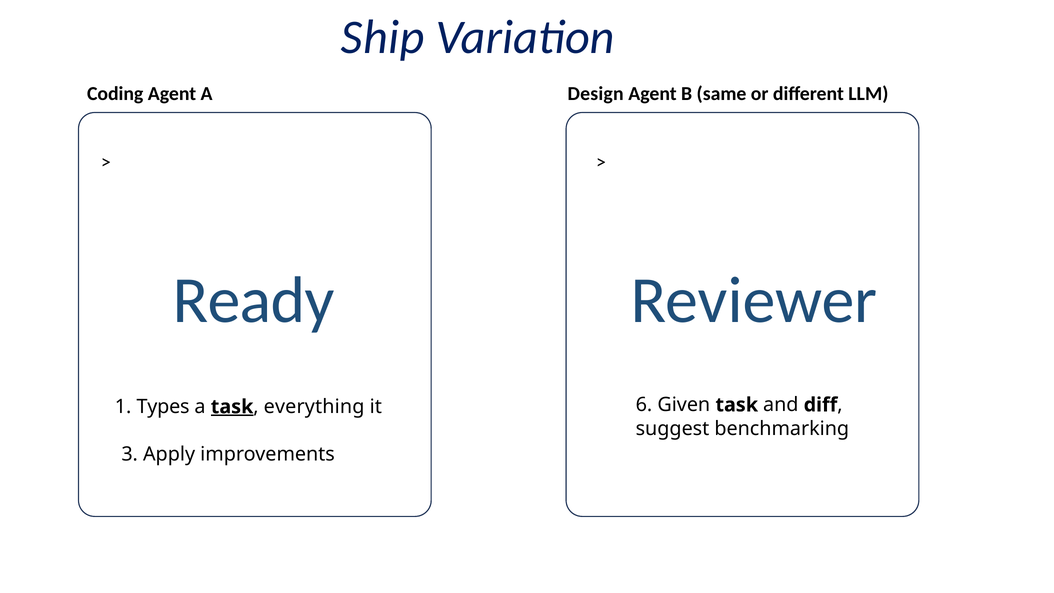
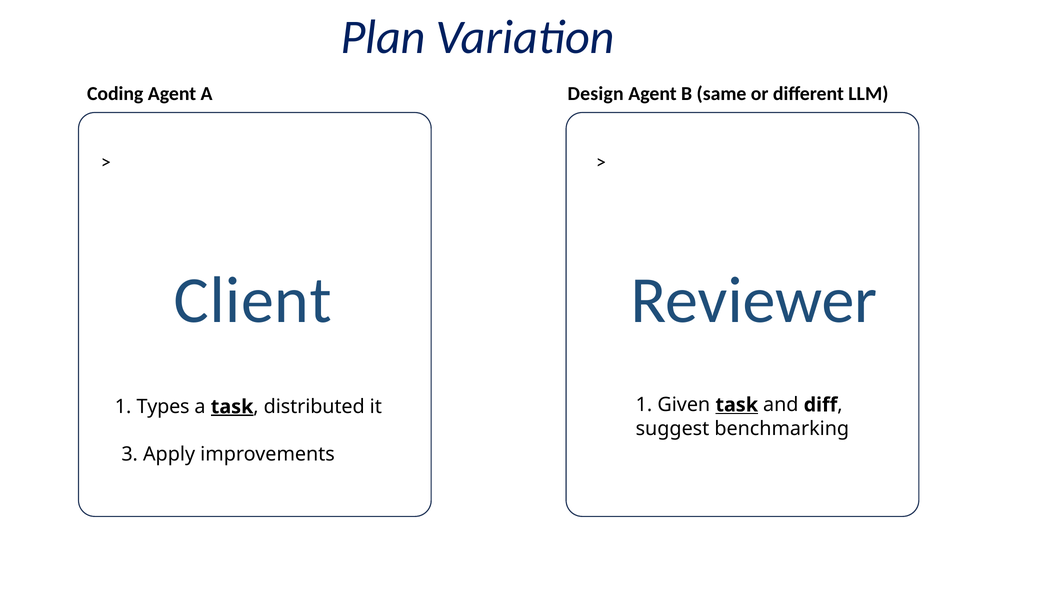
Ship: Ship -> Plan
Ready: Ready -> Client
everything: everything -> distributed
it 6: 6 -> 1
task at (737, 405) underline: none -> present
